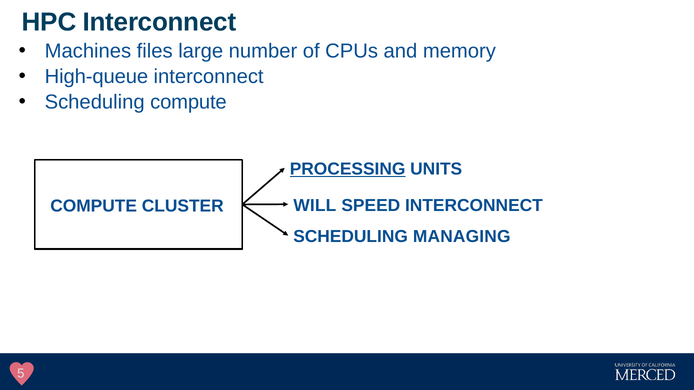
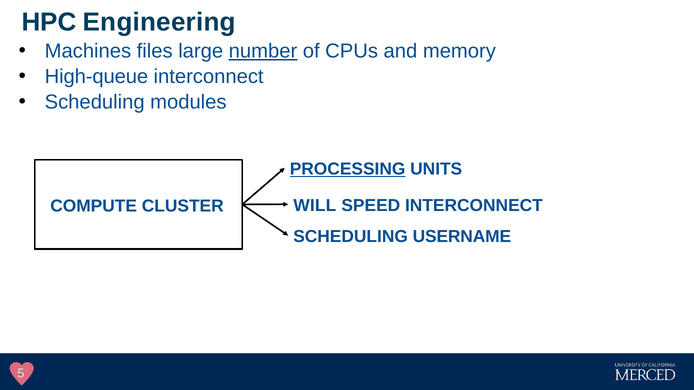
HPC Interconnect: Interconnect -> Engineering
number underline: none -> present
Scheduling compute: compute -> modules
MANAGING: MANAGING -> USERNAME
